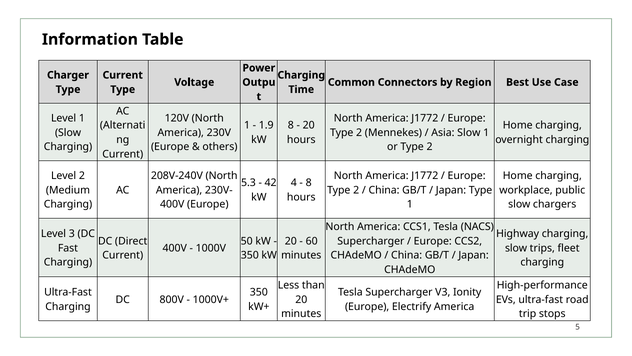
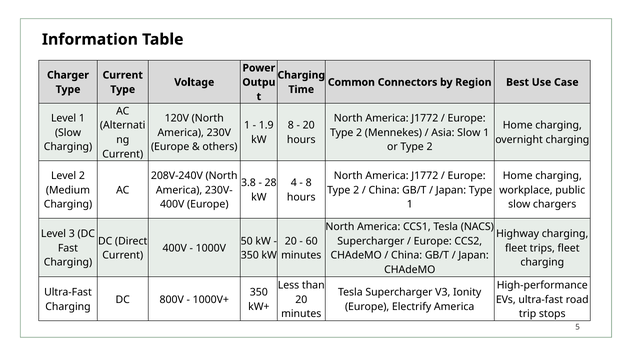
5.3: 5.3 -> 3.8
42: 42 -> 28
slow at (516, 248): slow -> fleet
